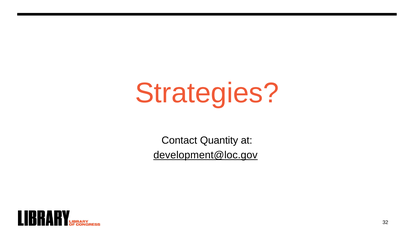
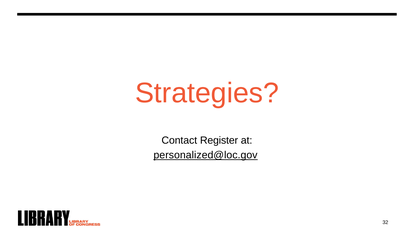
Quantity: Quantity -> Register
development@loc.gov: development@loc.gov -> personalized@loc.gov
